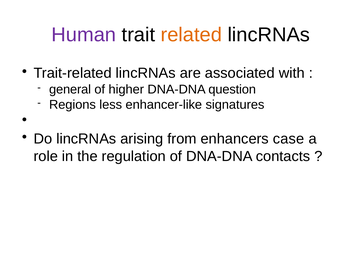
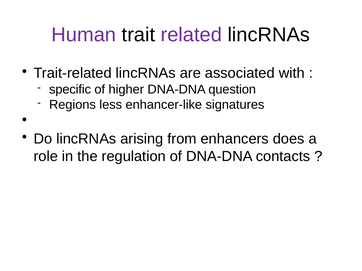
related colour: orange -> purple
general: general -> specific
case: case -> does
